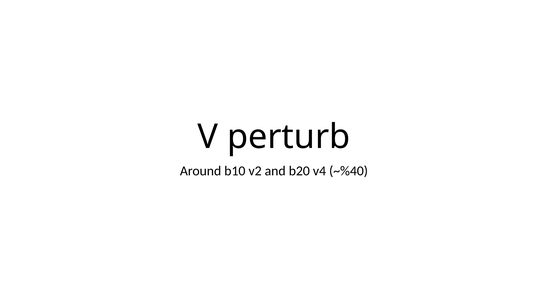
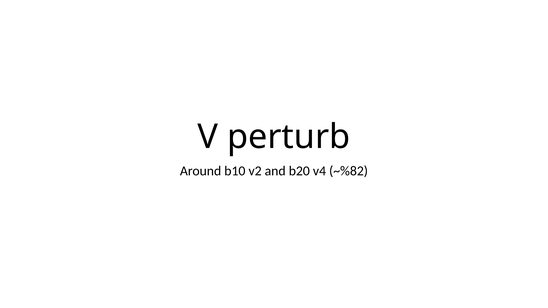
~%40: ~%40 -> ~%82
